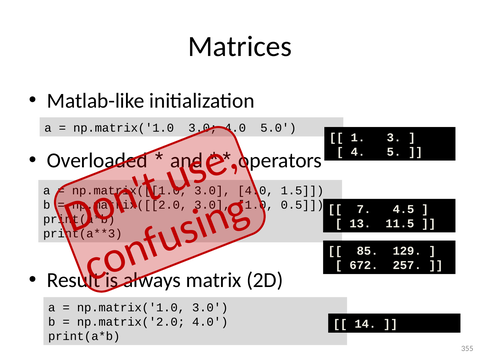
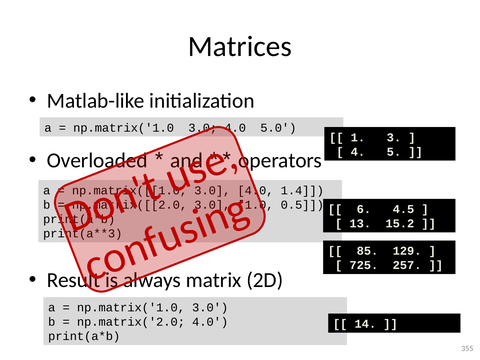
1.5: 1.5 -> 1.4
7: 7 -> 6
11.5: 11.5 -> 15.2
672: 672 -> 725
